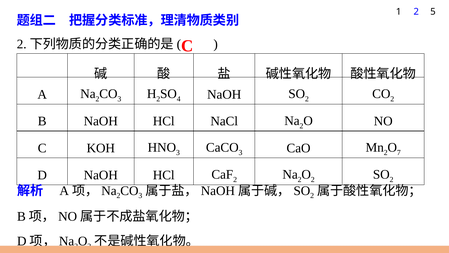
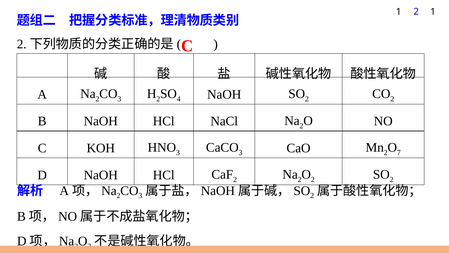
2 5: 5 -> 1
